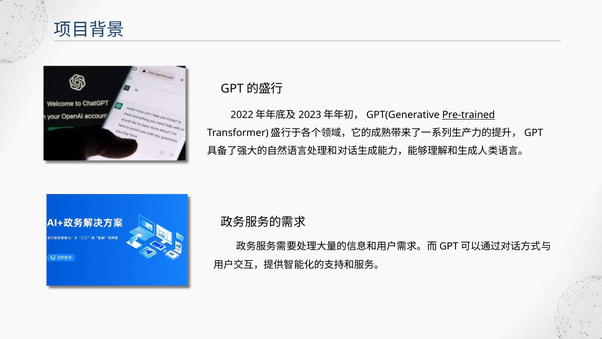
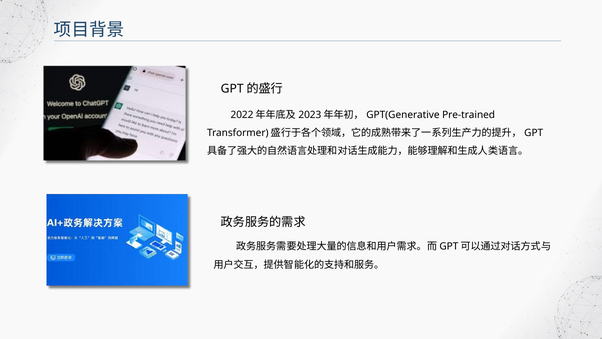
Pre-trained underline: present -> none
